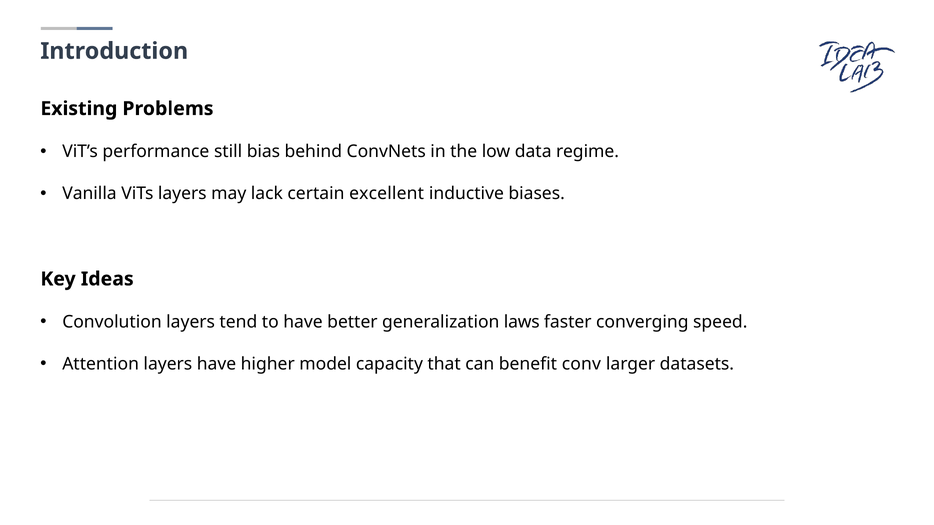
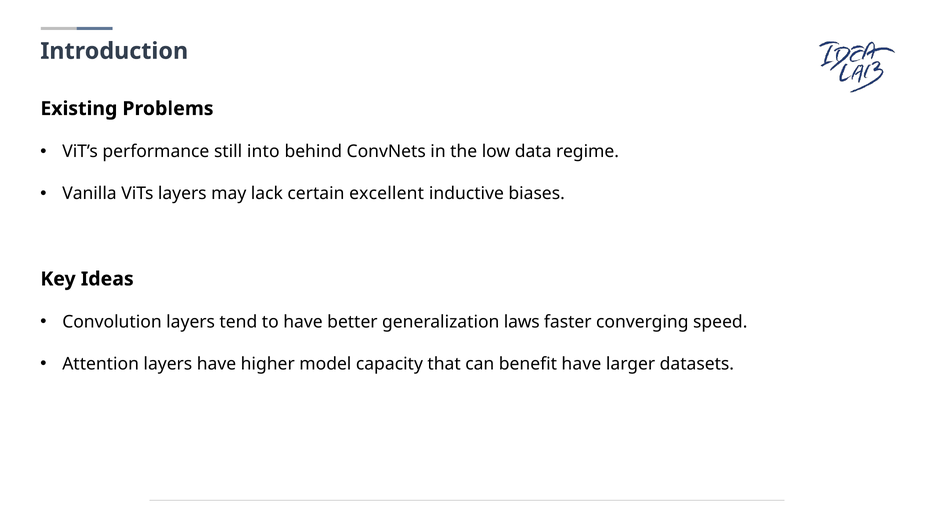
bias: bias -> into
benefit conv: conv -> have
